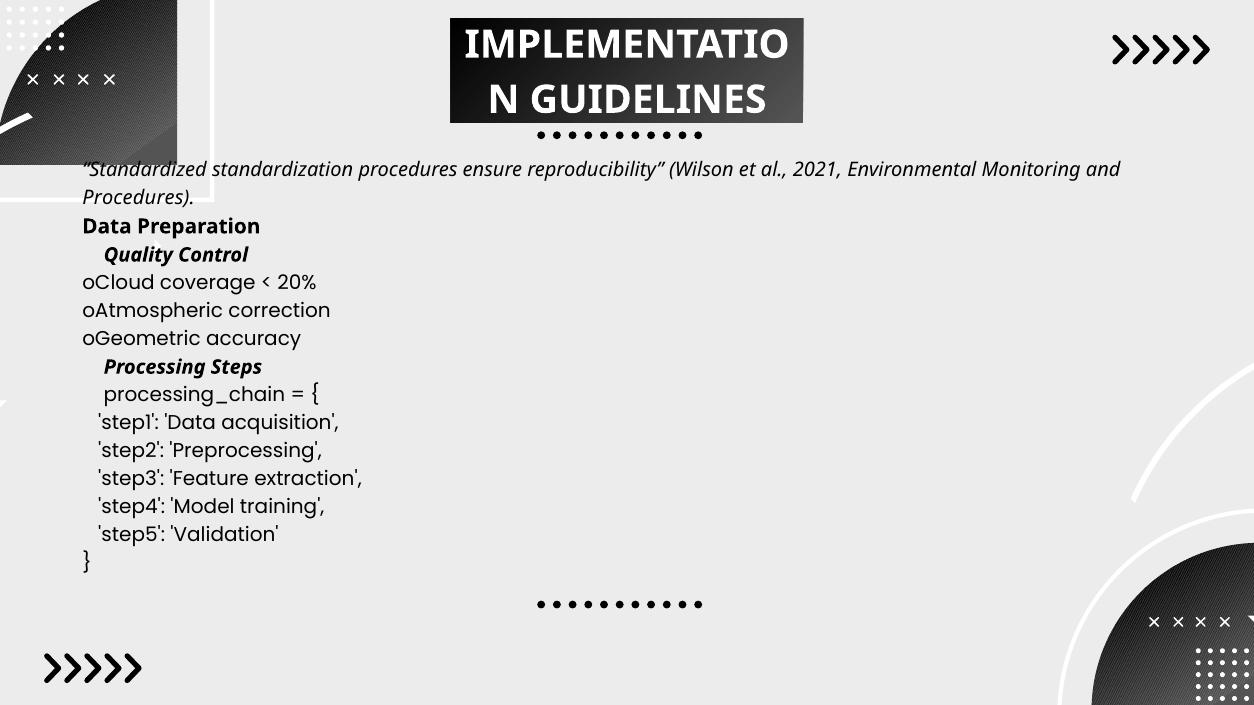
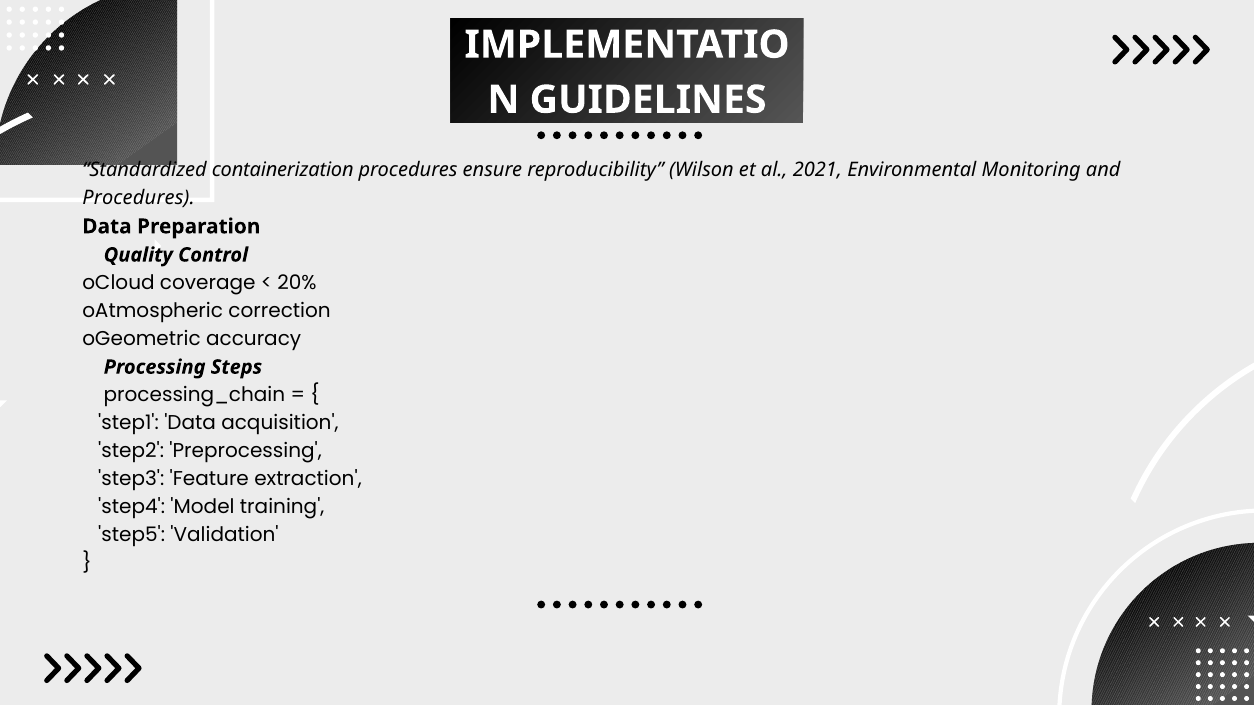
standardization: standardization -> containerization
